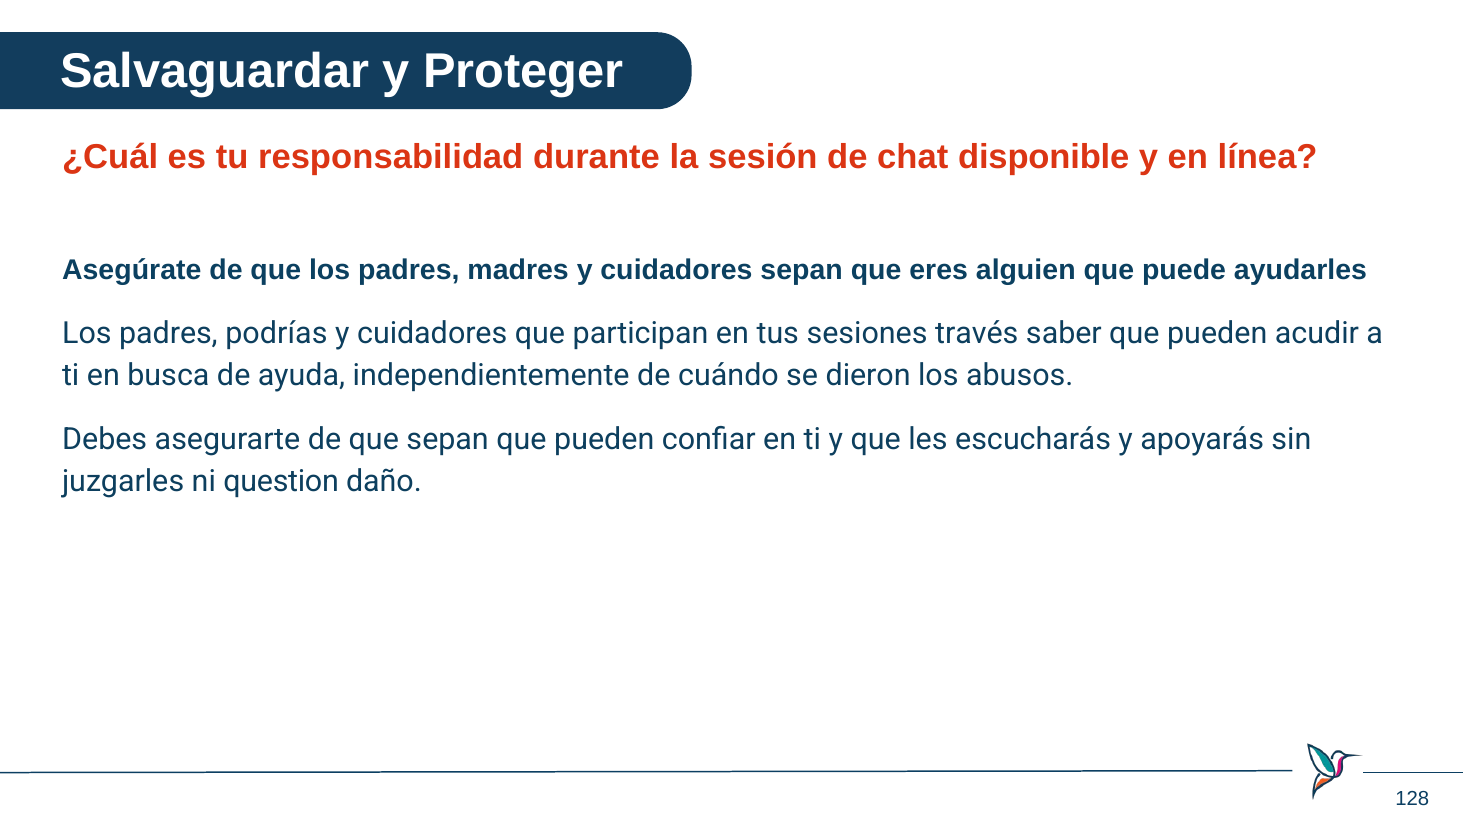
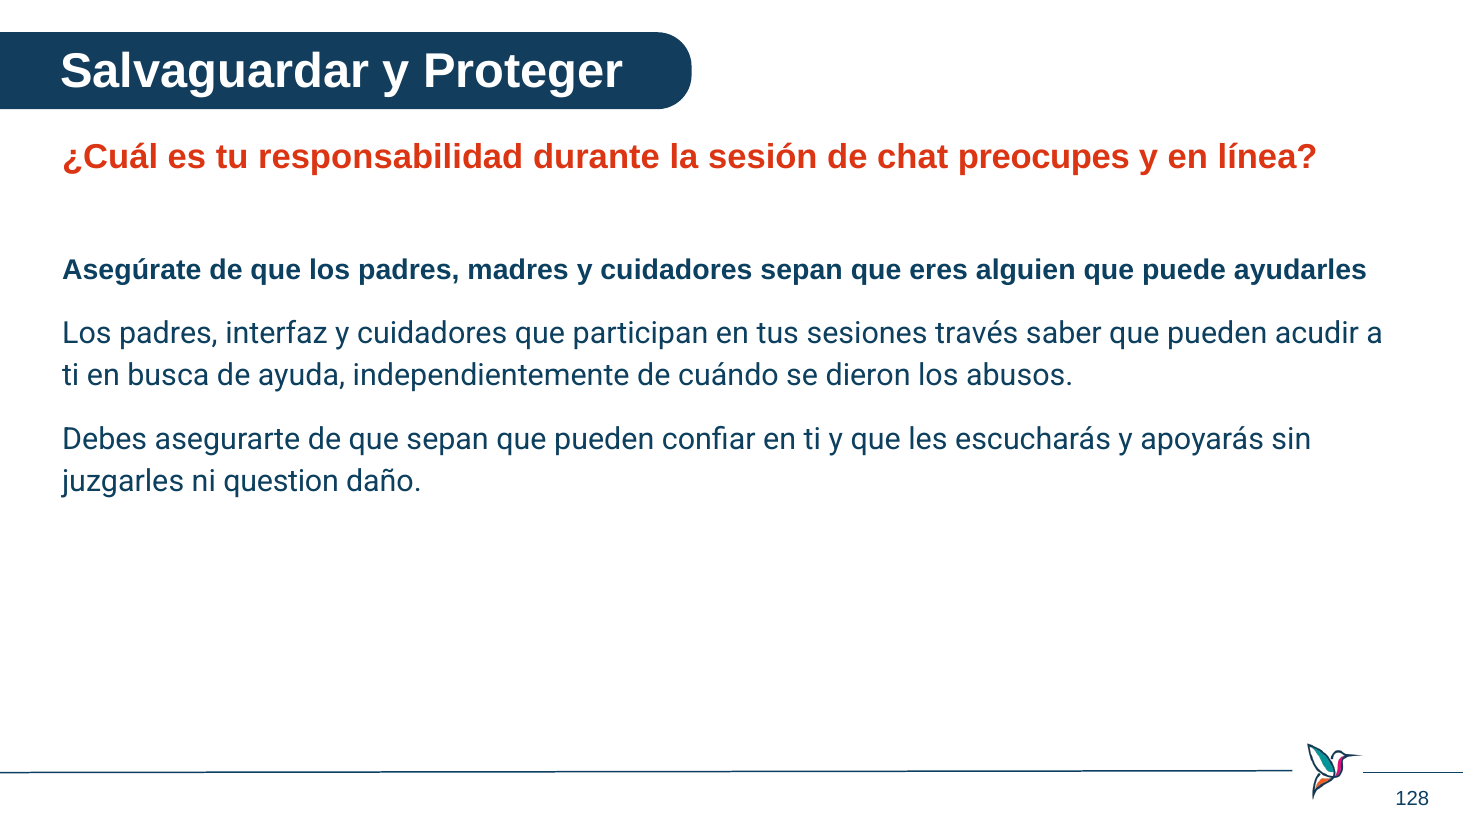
disponible: disponible -> preocupes
podrías: podrías -> interfaz
